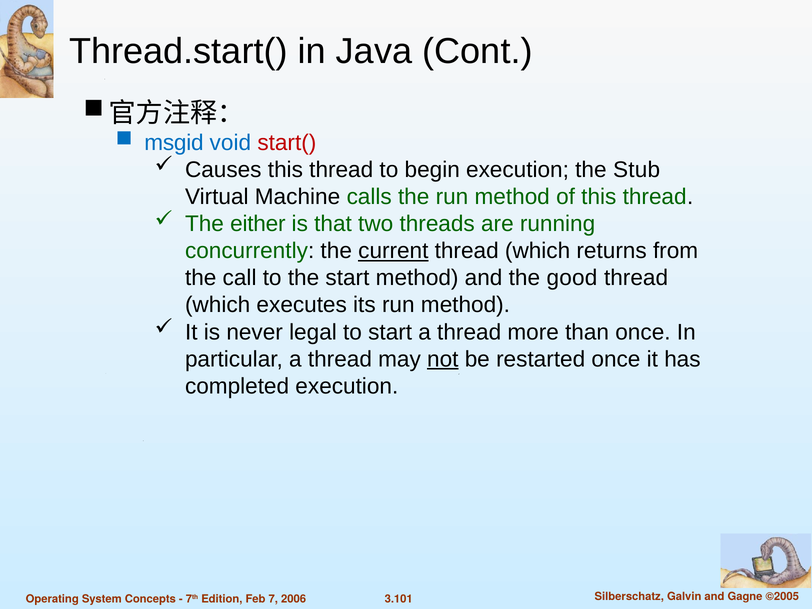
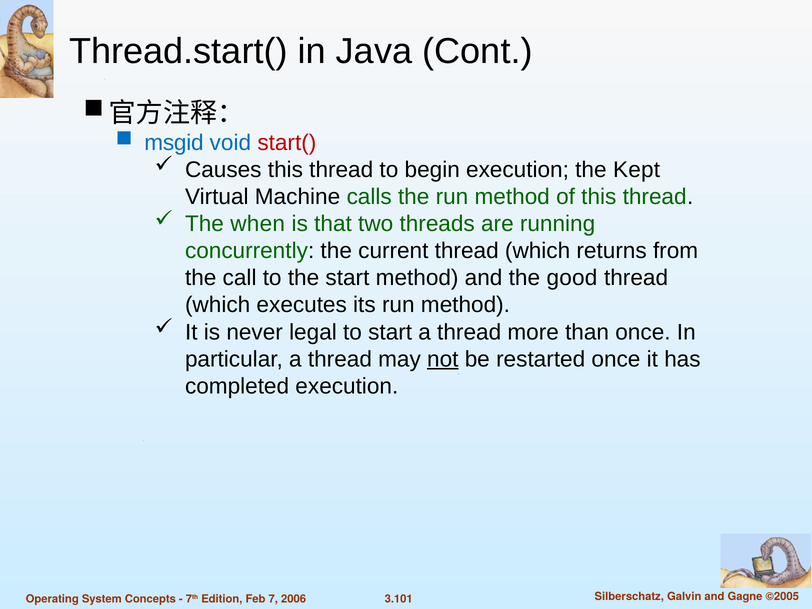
Stub: Stub -> Kept
either: either -> when
current underline: present -> none
